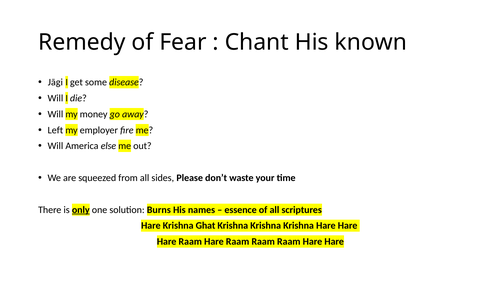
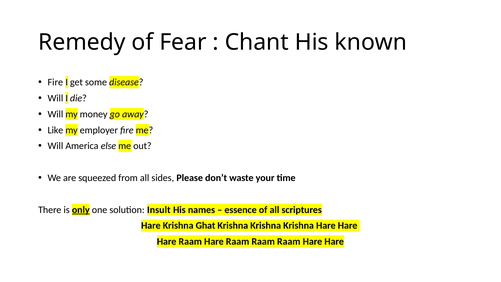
Jāgi at (55, 82): Jāgi -> Fire
Left: Left -> Like
Burns: Burns -> Insult
